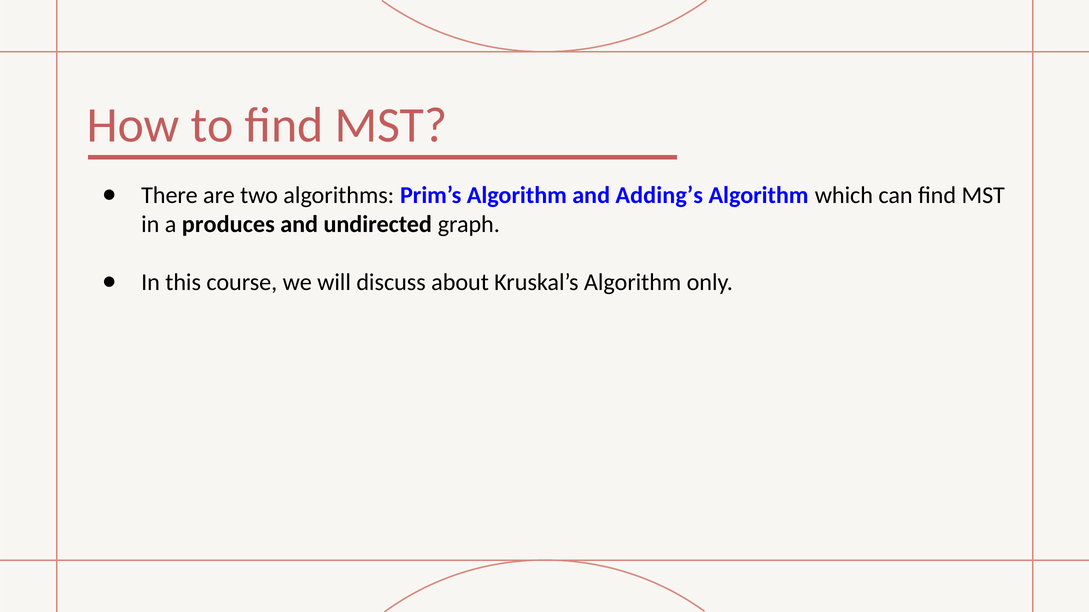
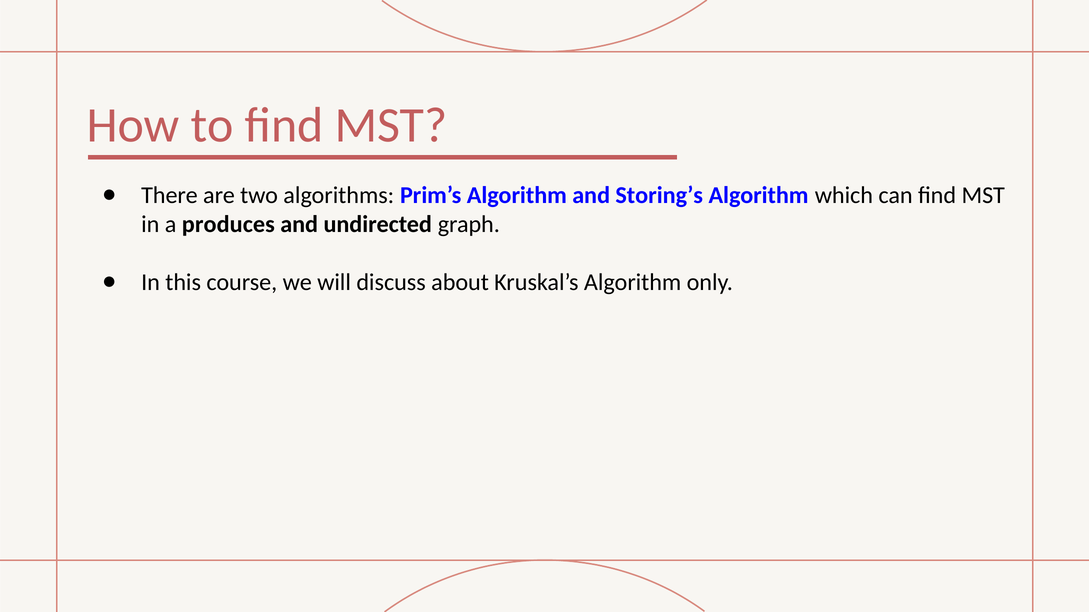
Adding’s: Adding’s -> Storing’s
